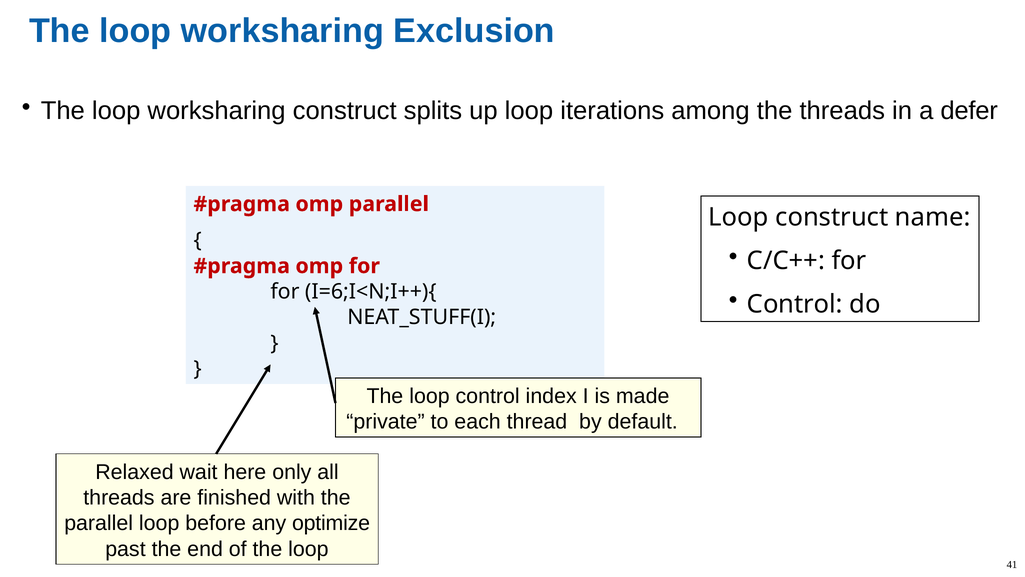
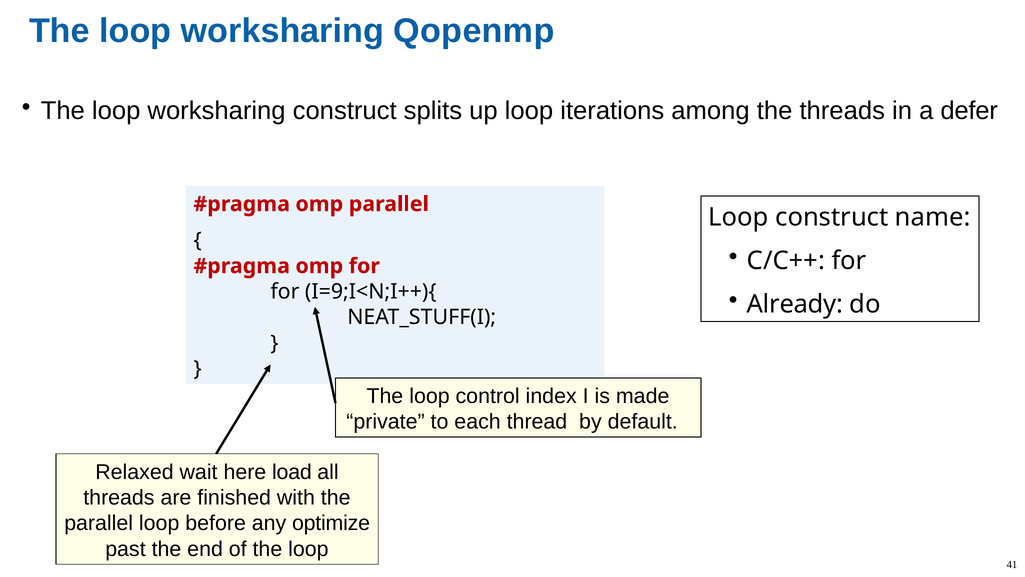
Exclusion: Exclusion -> Qopenmp
I=6;I<N;I++){: I=6;I<N;I++){ -> I=9;I<N;I++){
Control at (795, 304): Control -> Already
only: only -> load
